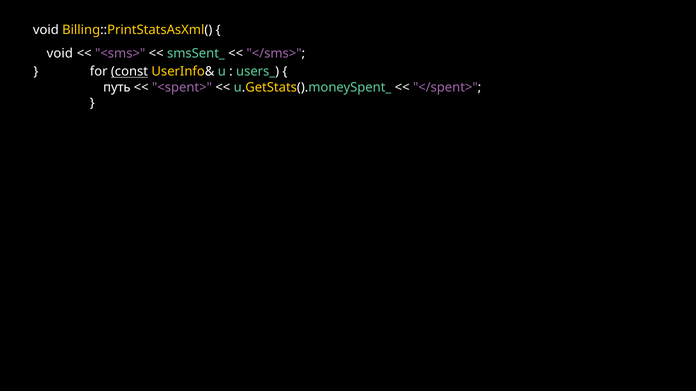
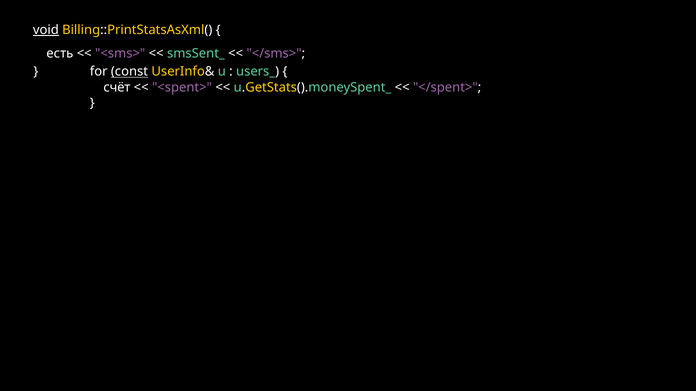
void at (46, 30) underline: none -> present
void at (60, 53): void -> есть
путь: путь -> счёт
